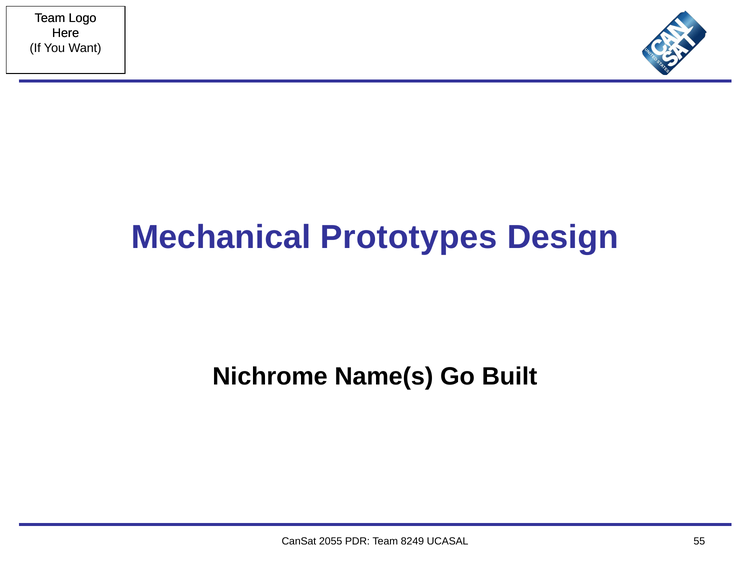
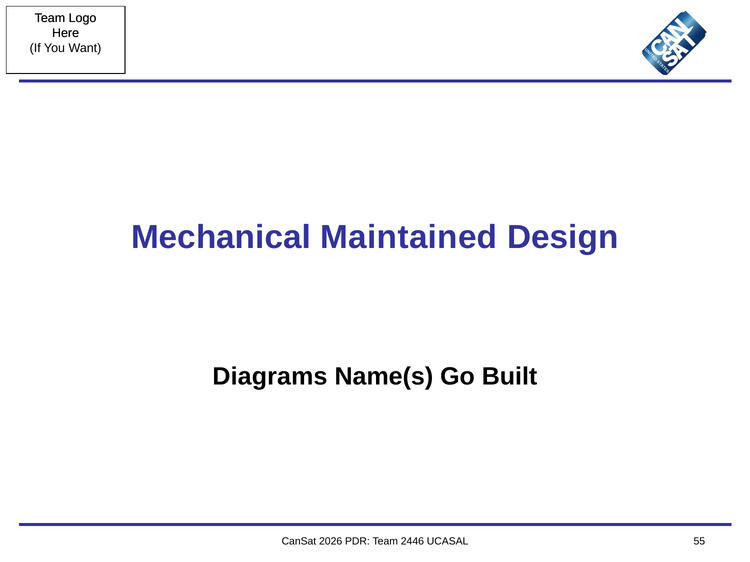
Prototypes: Prototypes -> Maintained
Nichrome: Nichrome -> Diagrams
2055: 2055 -> 2026
8249: 8249 -> 2446
